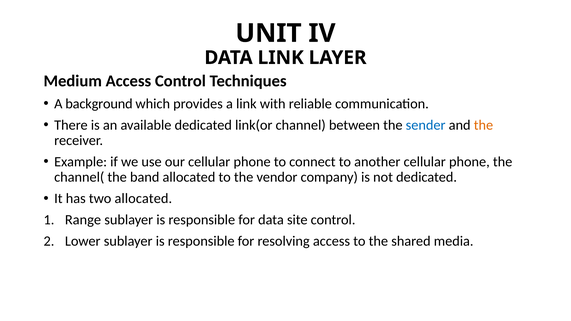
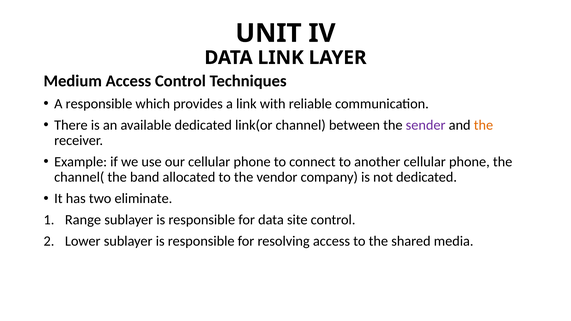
A background: background -> responsible
sender colour: blue -> purple
two allocated: allocated -> eliminate
